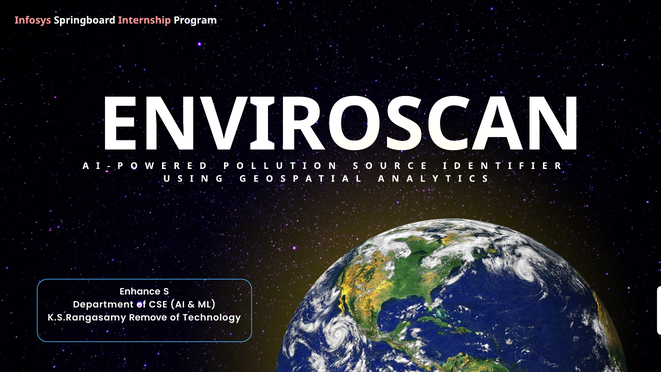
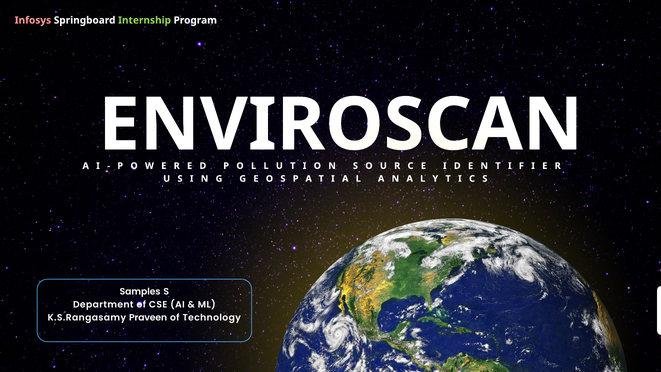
Internship colour: pink -> light green
Enhance: Enhance -> Samples
Remove: Remove -> Praveen
